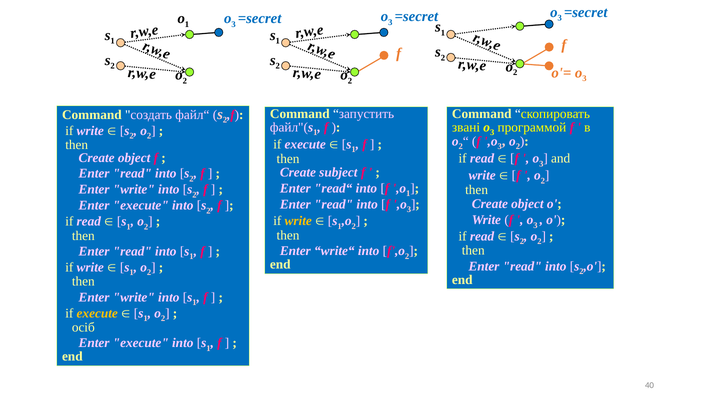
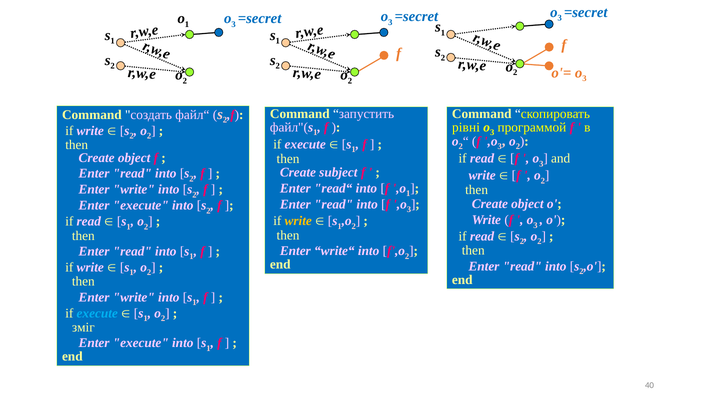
звані: звані -> рівні
execute at (97, 313) colour: yellow -> light blue
осіб: осіб -> зміг
